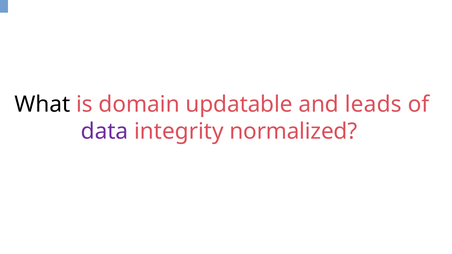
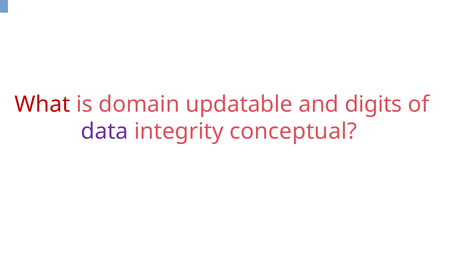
What colour: black -> red
leads: leads -> digits
normalized: normalized -> conceptual
